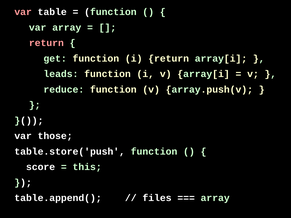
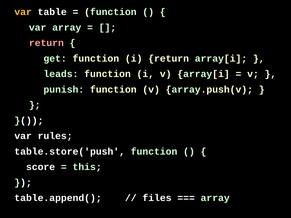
var at (23, 12) colour: pink -> yellow
reduce: reduce -> punish
those: those -> rules
